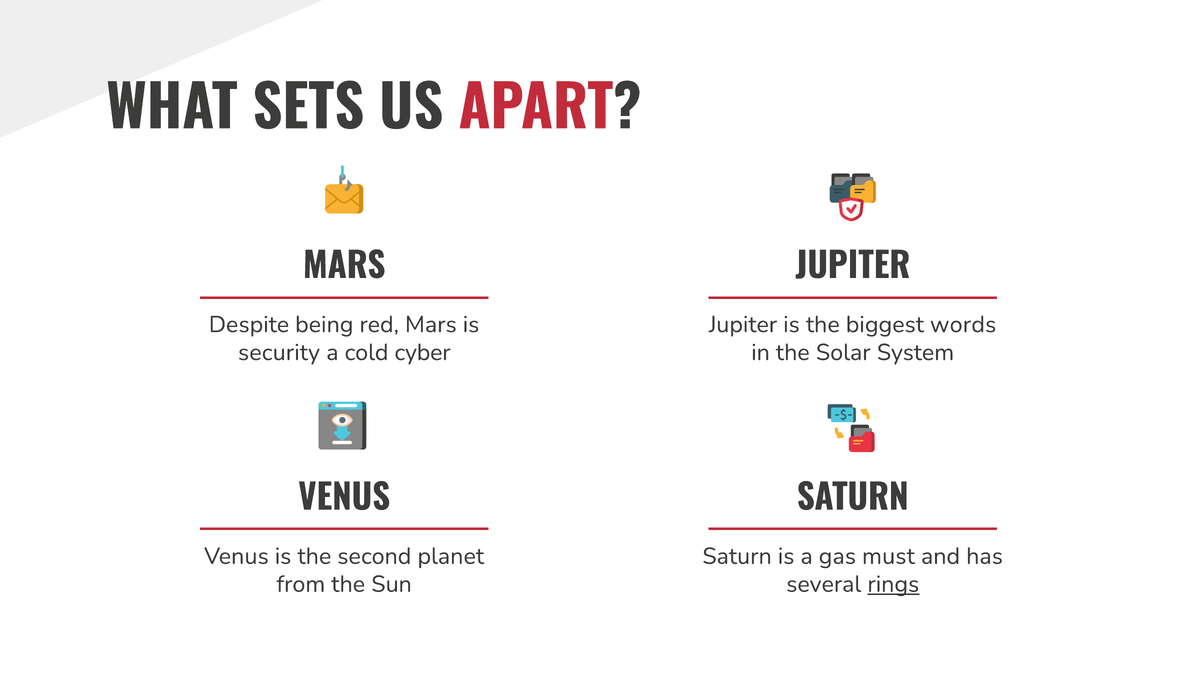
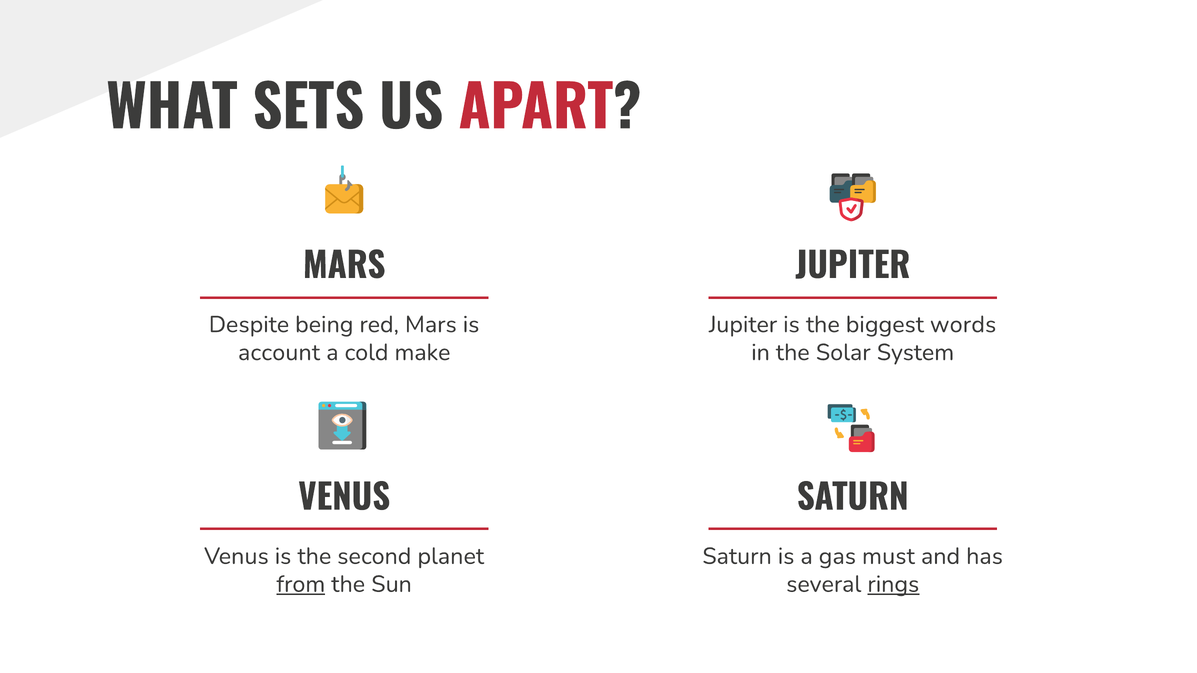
security: security -> account
cyber: cyber -> make
from underline: none -> present
